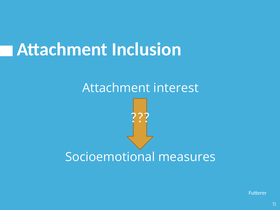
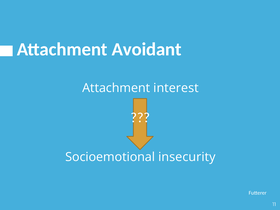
Inclusion: Inclusion -> Avoidant
measures: measures -> insecurity
